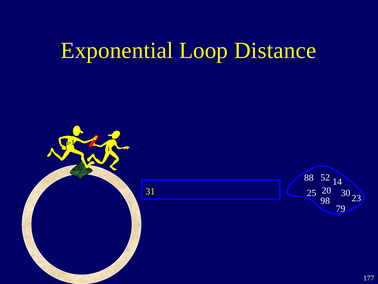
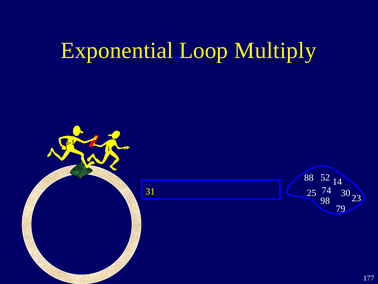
Distance: Distance -> Multiply
20: 20 -> 74
